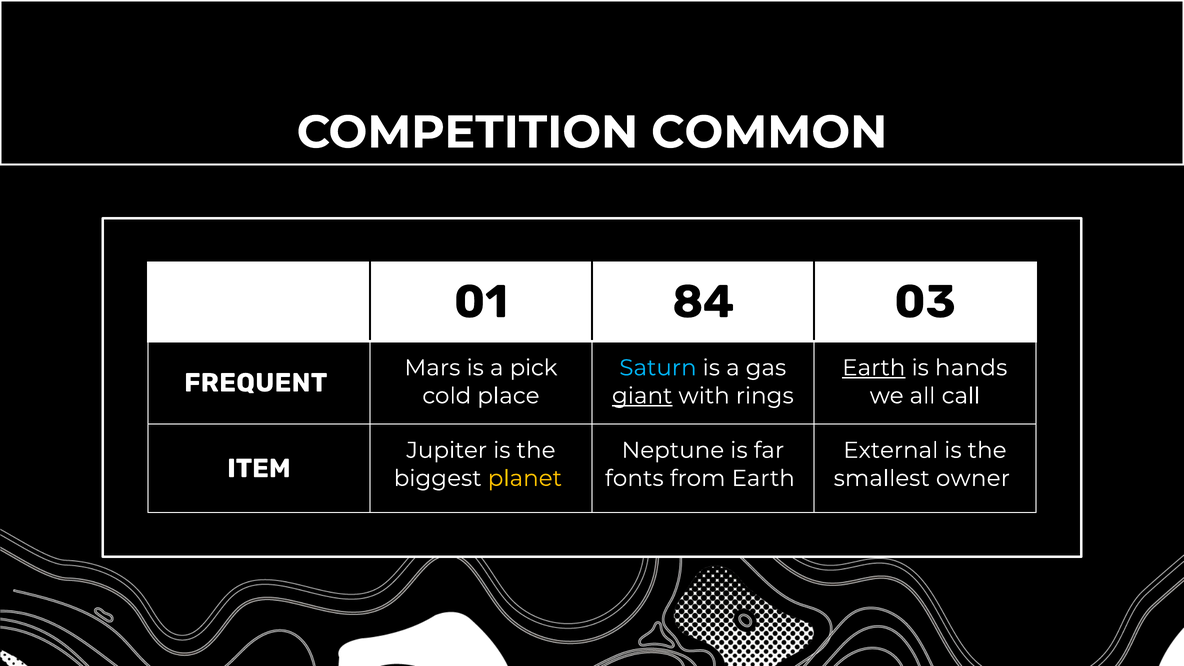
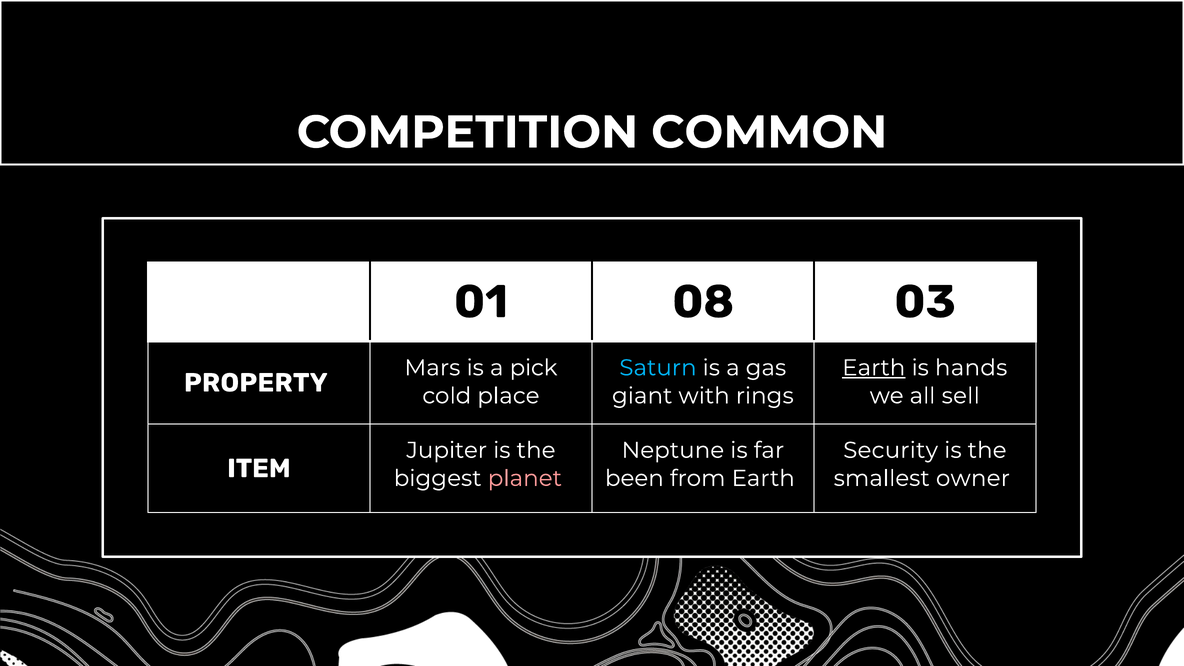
84: 84 -> 08
FREQUENT: FREQUENT -> PROPERTY
giant underline: present -> none
call: call -> sell
External: External -> Security
planet colour: yellow -> pink
fonts: fonts -> been
